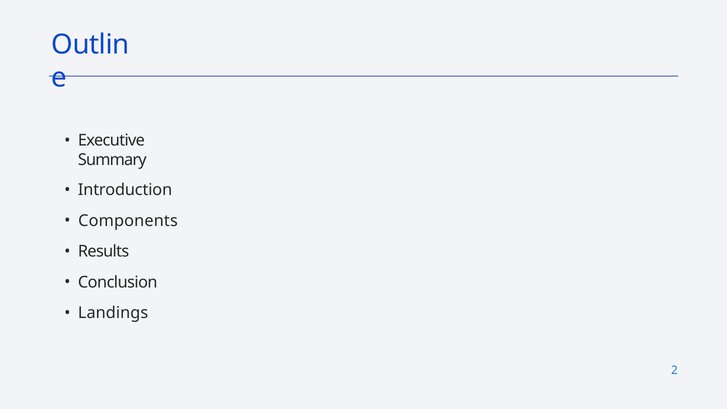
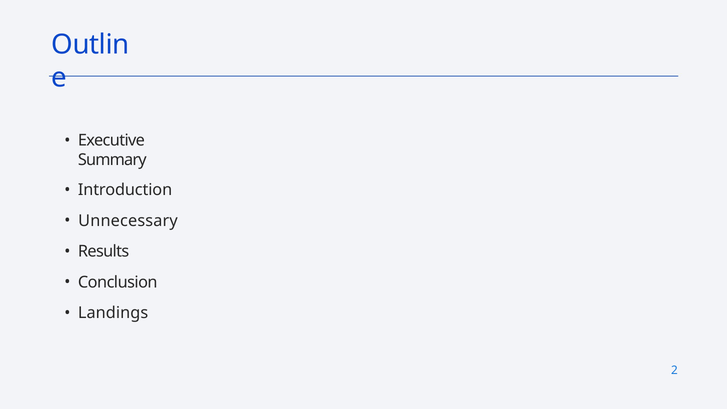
Components: Components -> Unnecessary
